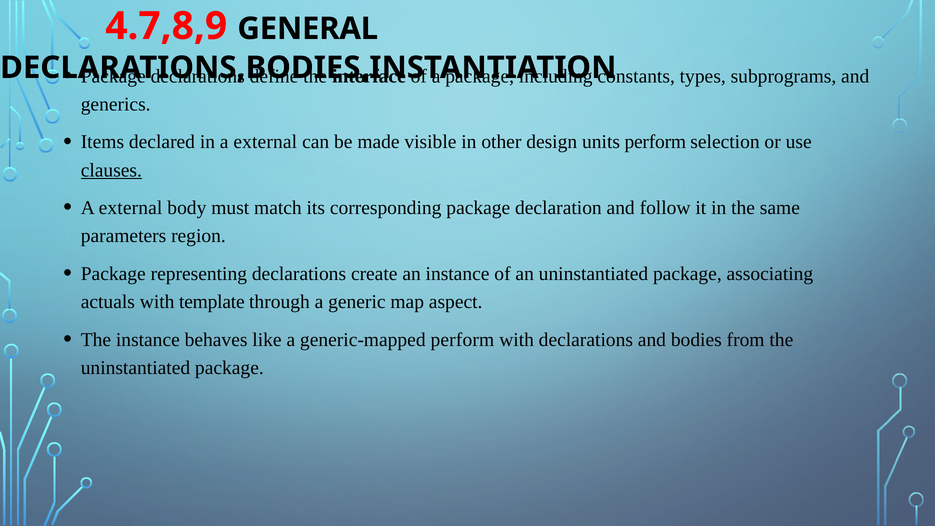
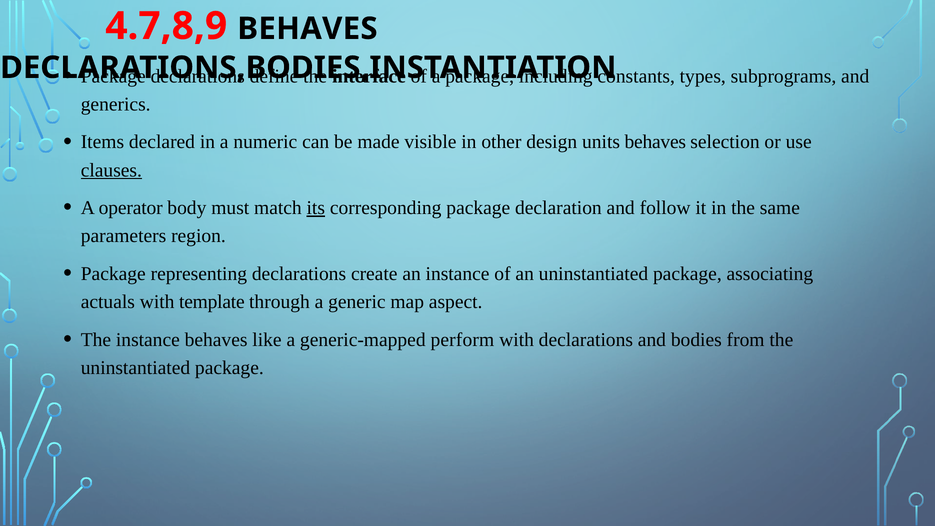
4.7,8,9 GENERAL: GENERAL -> BEHAVES
in a external: external -> numeric
units perform: perform -> behaves
external at (131, 208): external -> operator
its underline: none -> present
